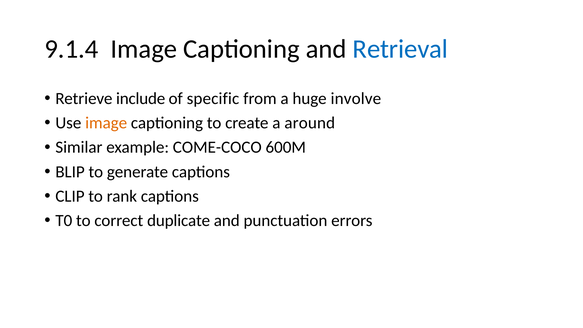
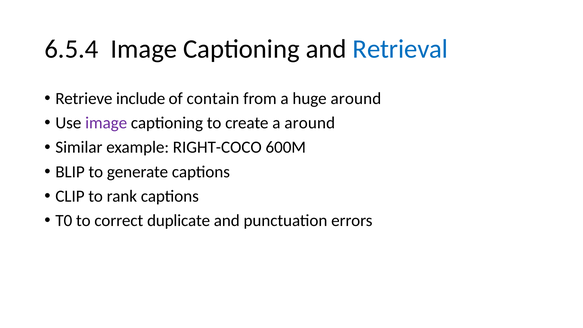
9.1.4: 9.1.4 -> 6.5.4
specific: specific -> contain
huge involve: involve -> around
image at (106, 123) colour: orange -> purple
COME-COCO: COME-COCO -> RIGHT-COCO
